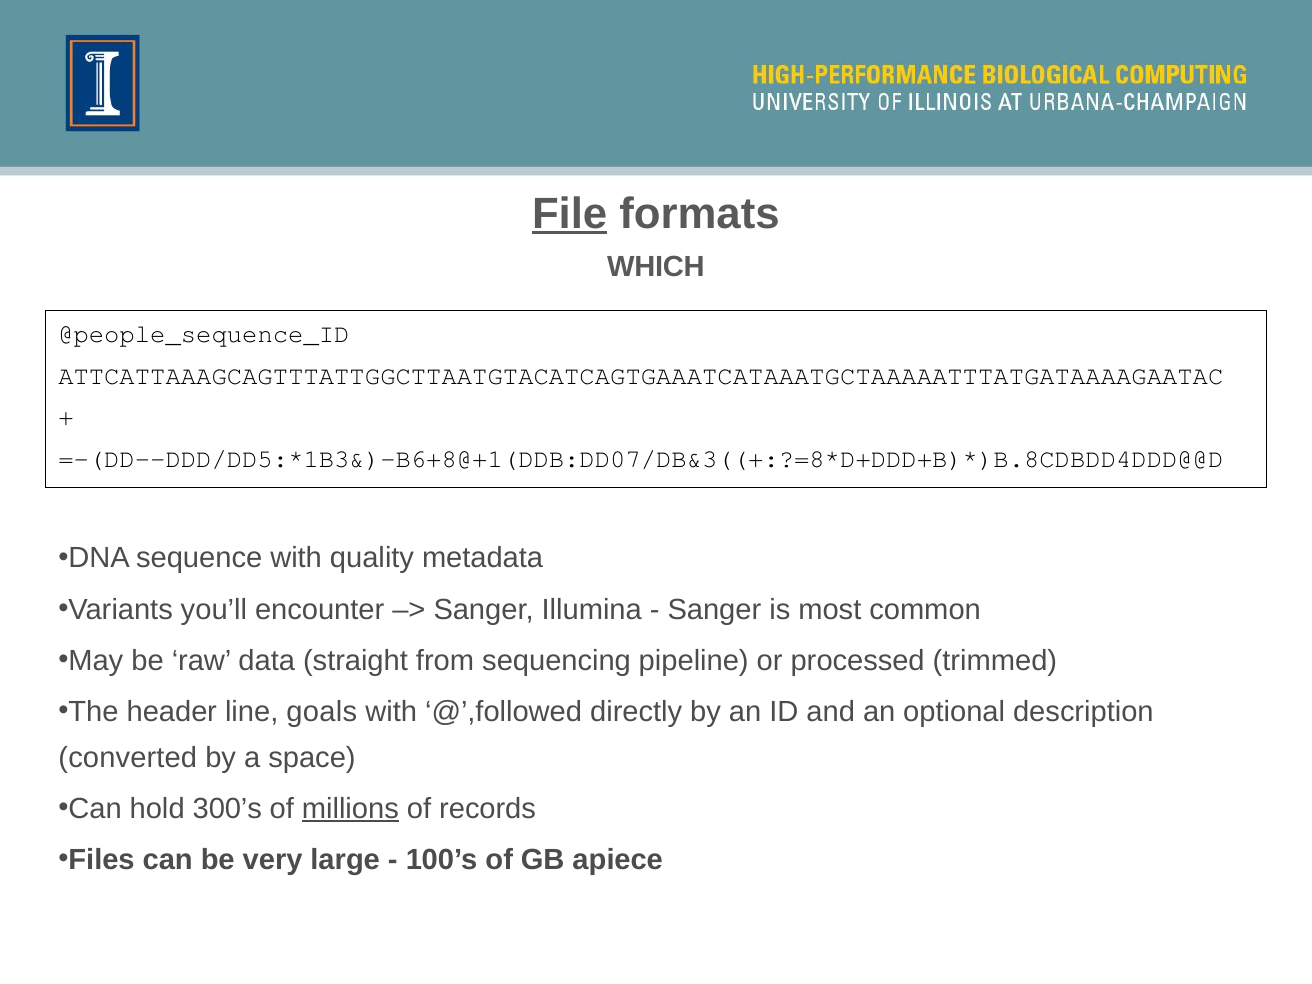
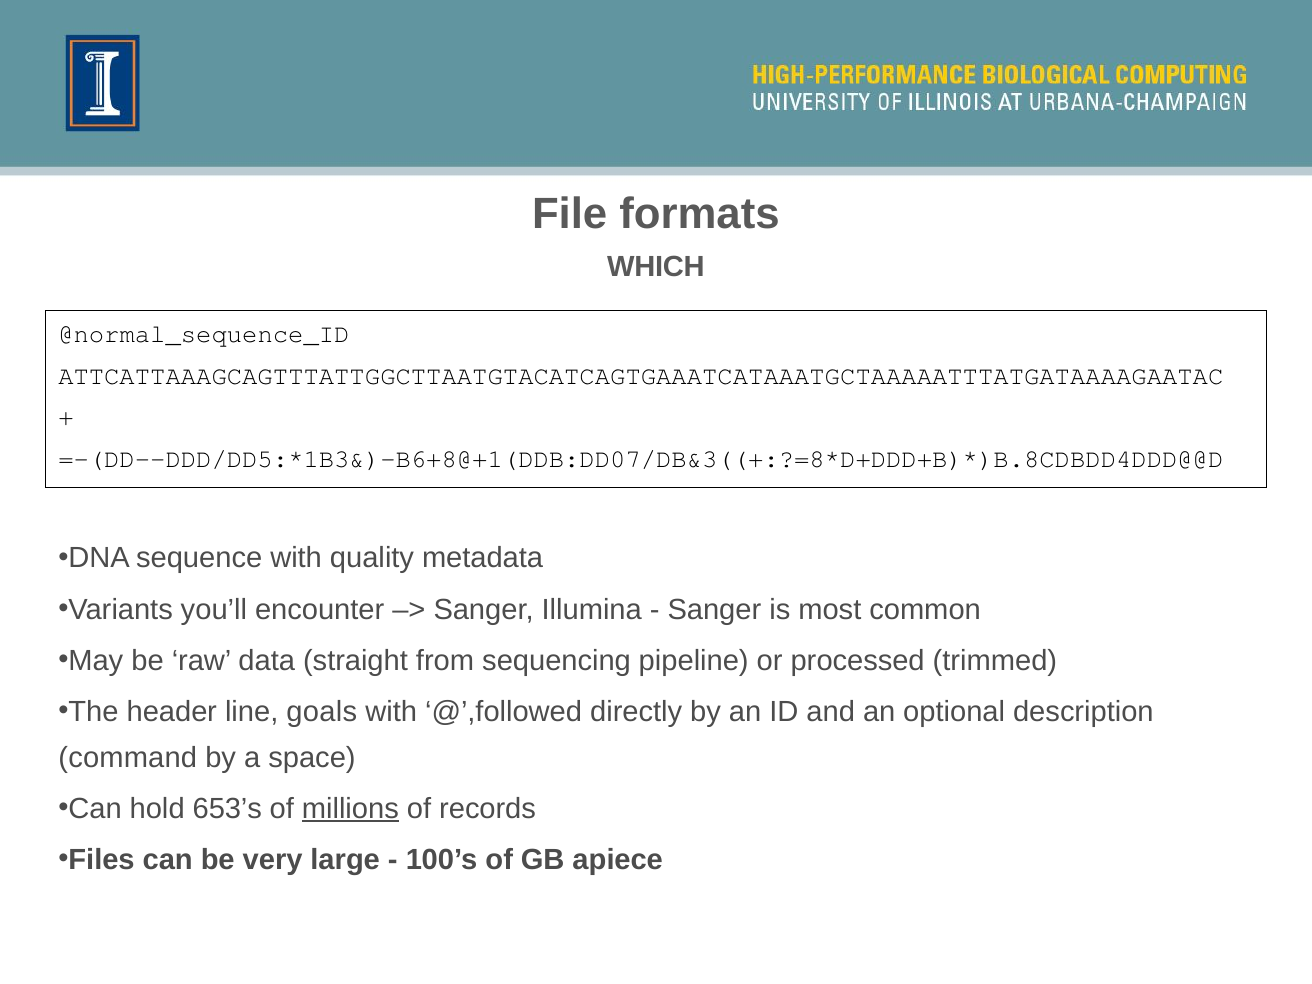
File underline: present -> none
@people_sequence_ID: @people_sequence_ID -> @normal_sequence_ID
converted: converted -> command
300’s: 300’s -> 653’s
